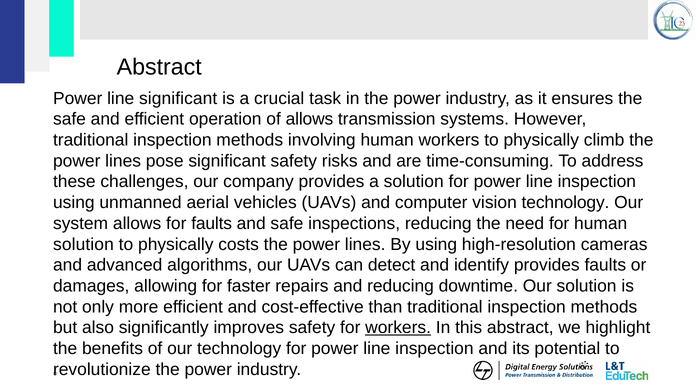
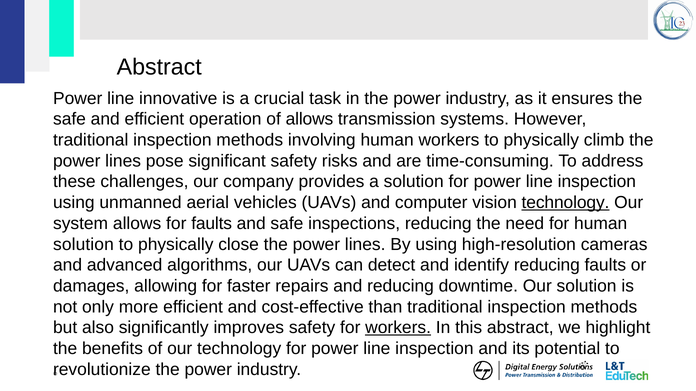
line significant: significant -> innovative
technology at (566, 203) underline: none -> present
costs: costs -> close
identify provides: provides -> reducing
